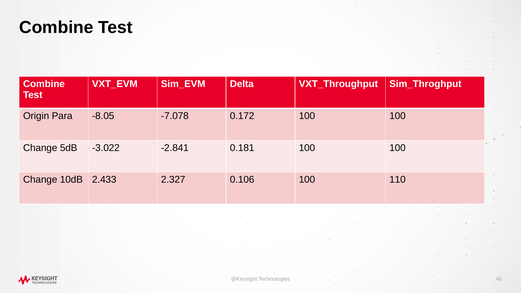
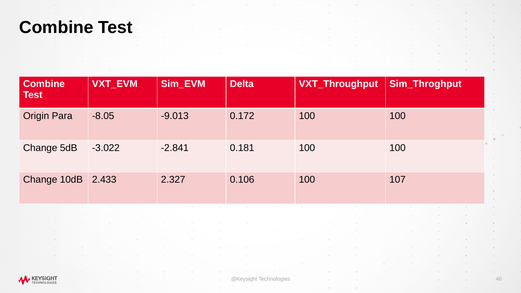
-7.078: -7.078 -> -9.013
110: 110 -> 107
